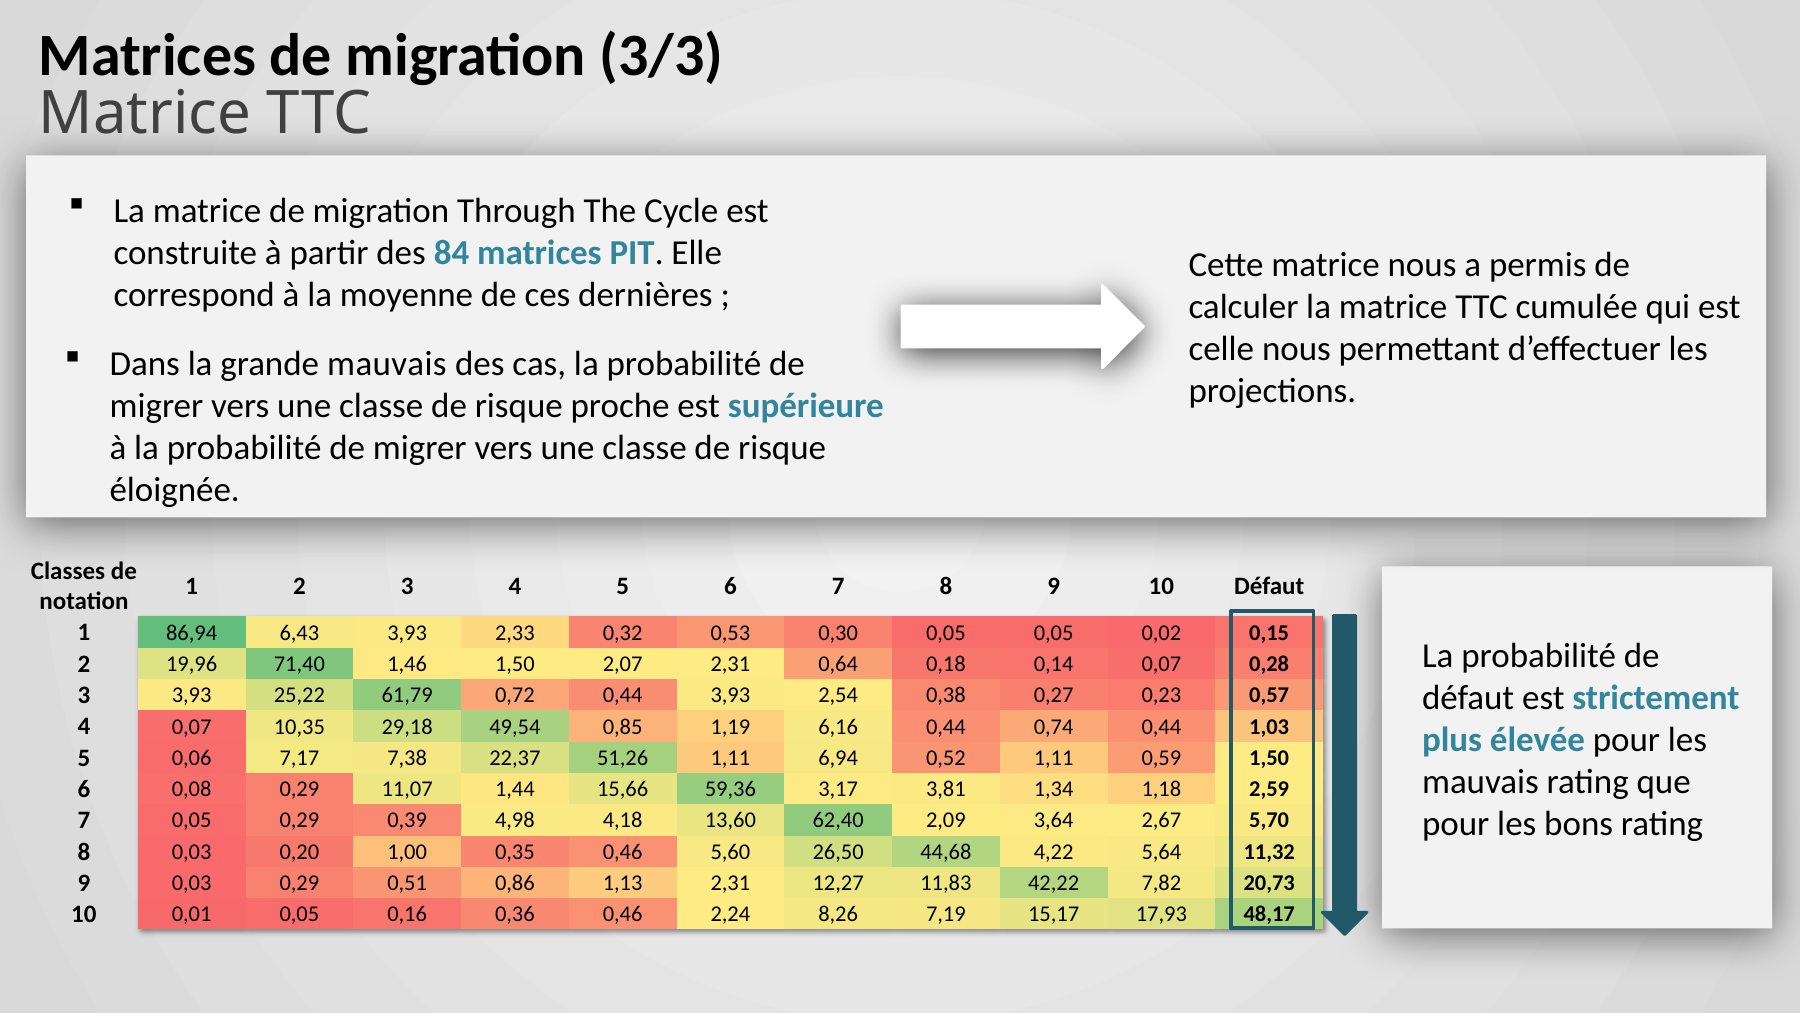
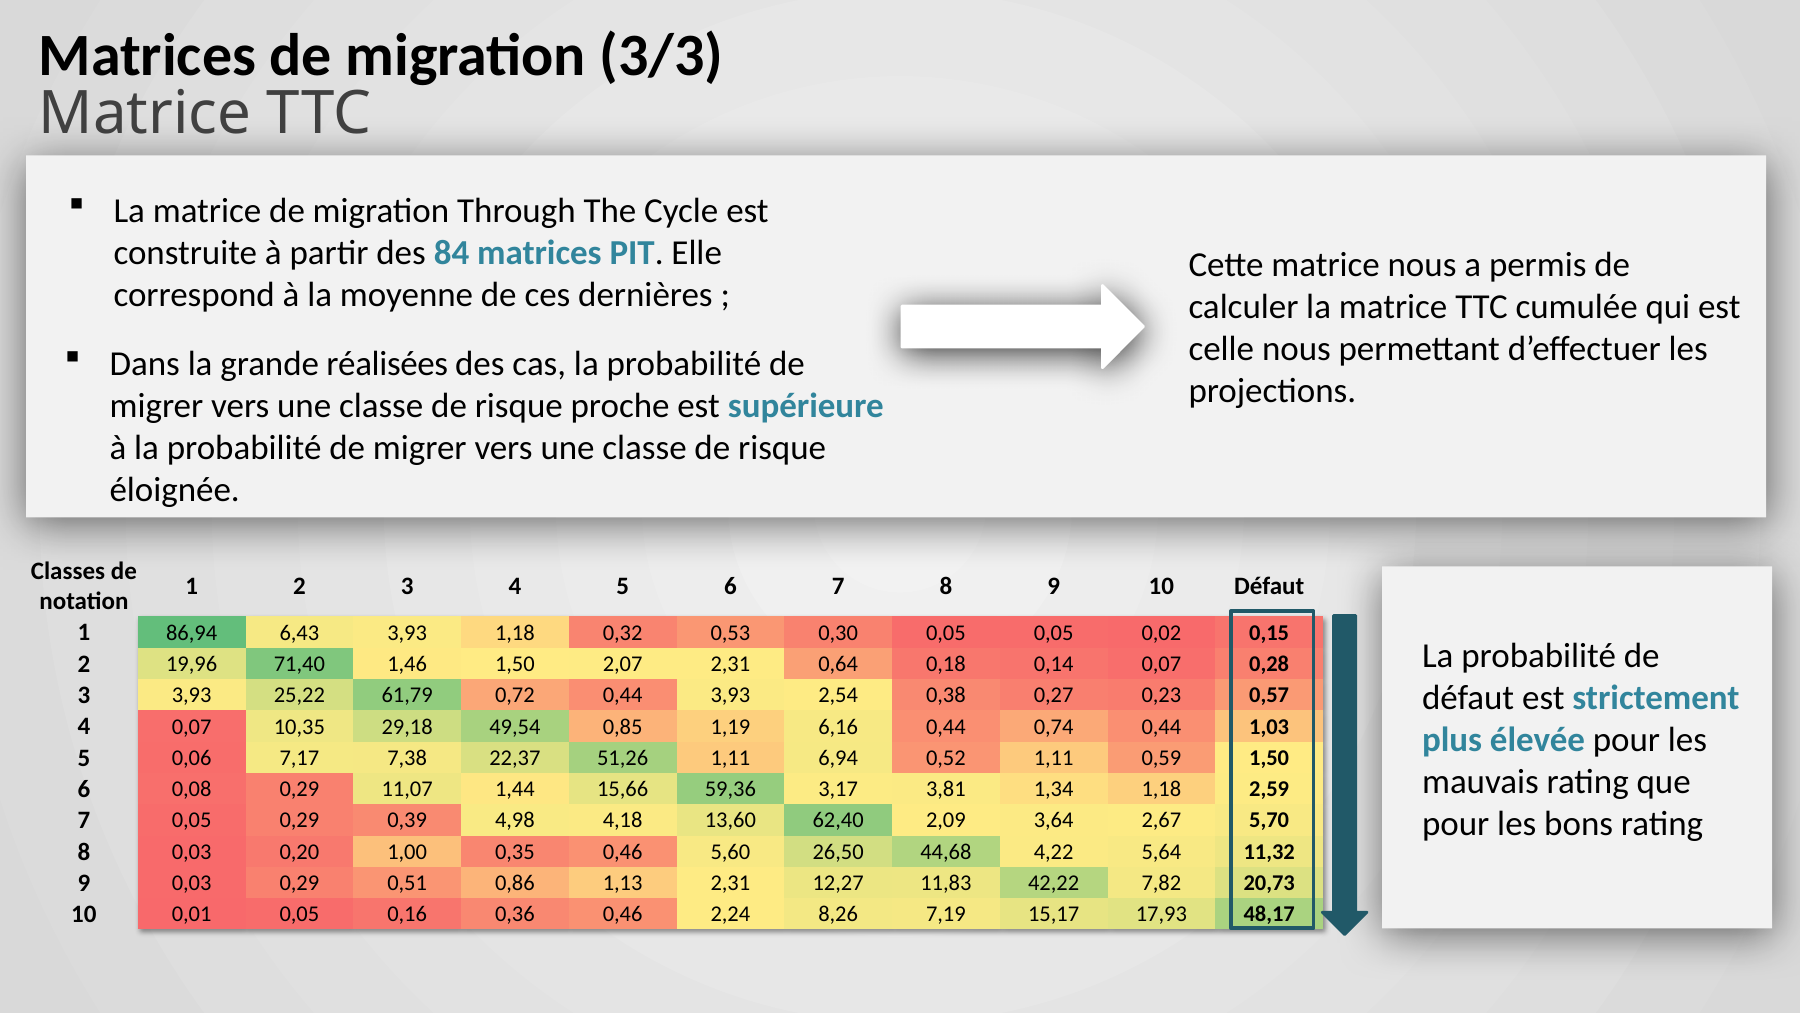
grande mauvais: mauvais -> réalisées
3,93 2,33: 2,33 -> 1,18
